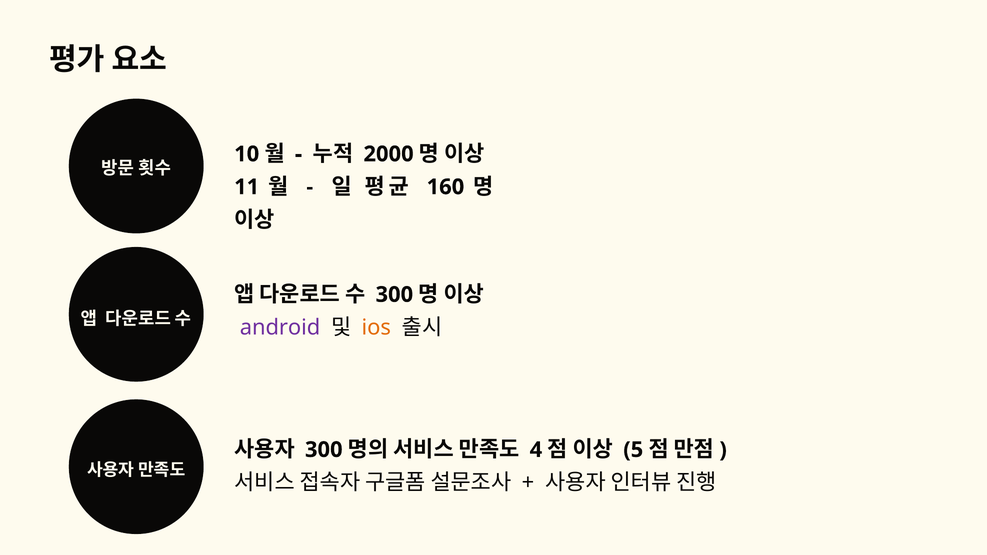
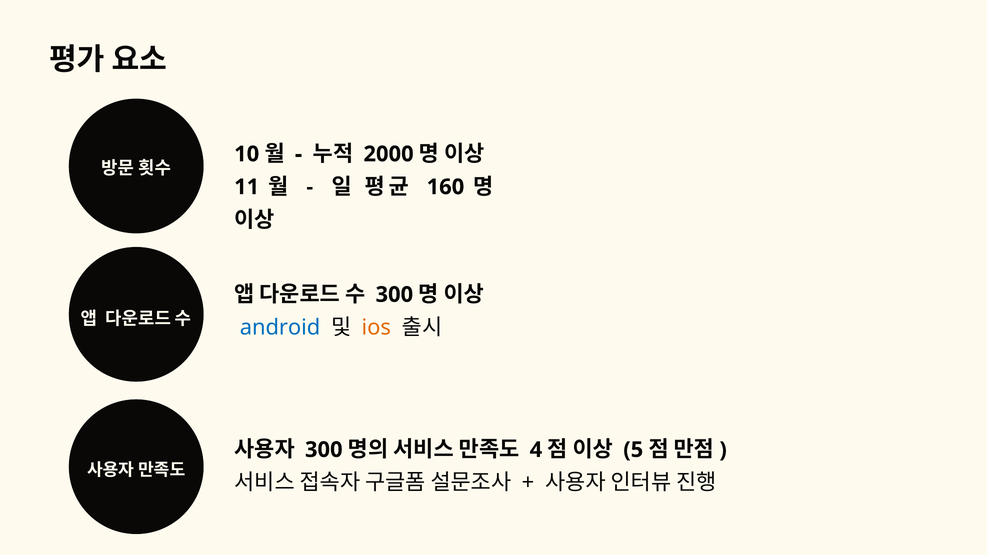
android colour: purple -> blue
